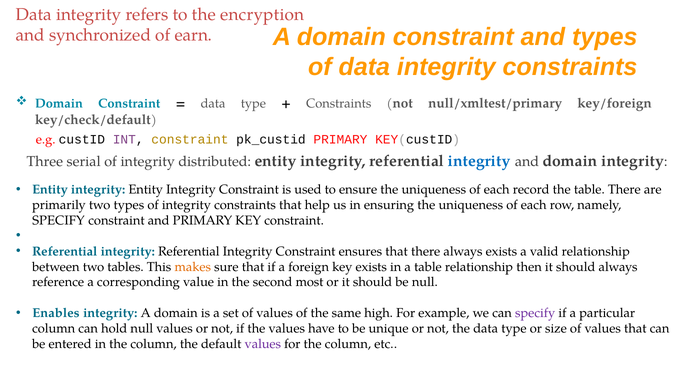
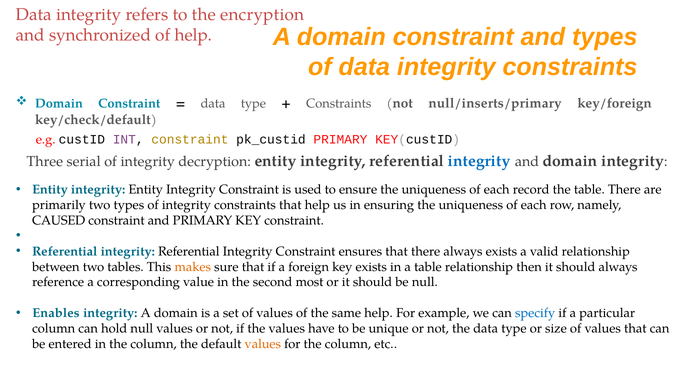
of earn: earn -> help
null/xmltest/primary: null/xmltest/primary -> null/inserts/primary
distributed: distributed -> decryption
SPECIFY at (59, 220): SPECIFY -> CAUSED
same high: high -> help
specify at (535, 313) colour: purple -> blue
values at (263, 344) colour: purple -> orange
